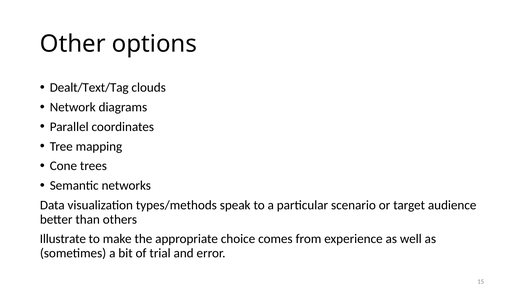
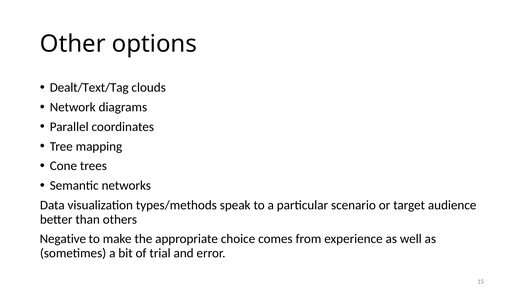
Illustrate: Illustrate -> Negative
